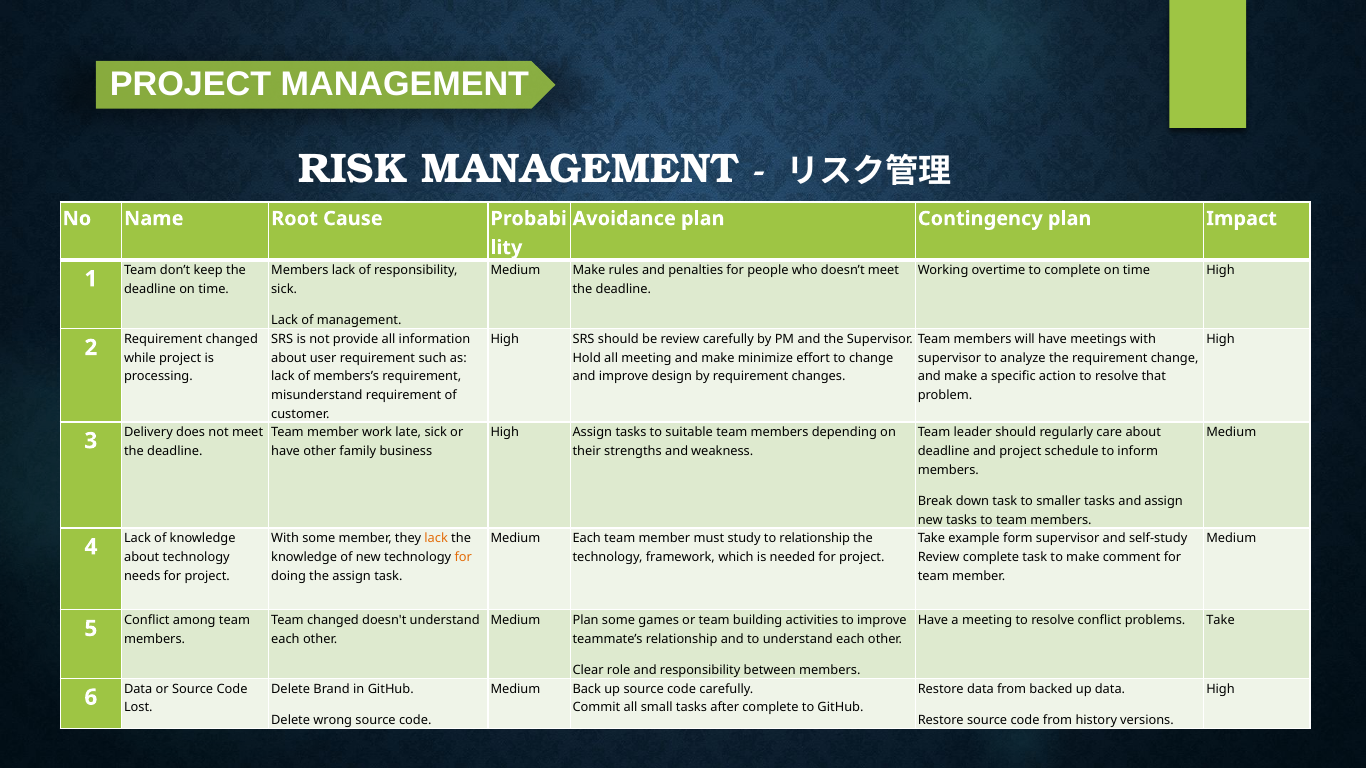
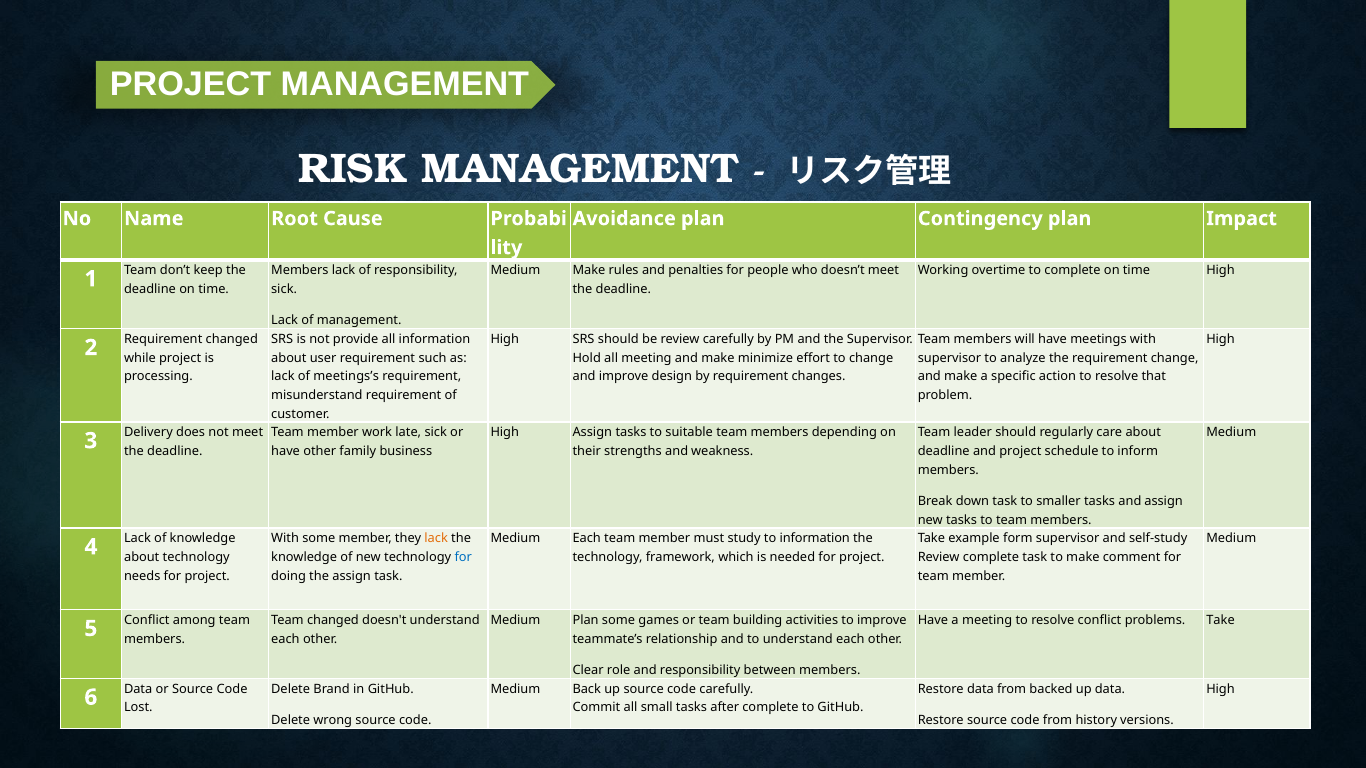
members’s: members’s -> meetings’s
to relationship: relationship -> information
for at (463, 557) colour: orange -> blue
